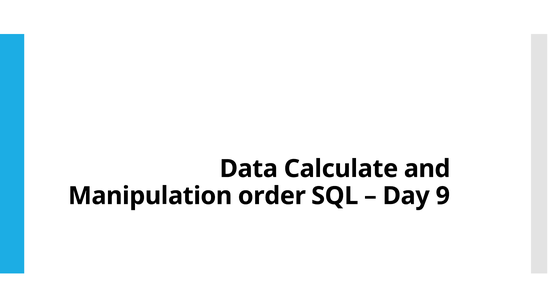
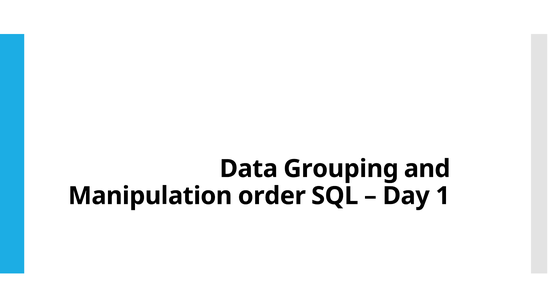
Calculate: Calculate -> Grouping
9: 9 -> 1
